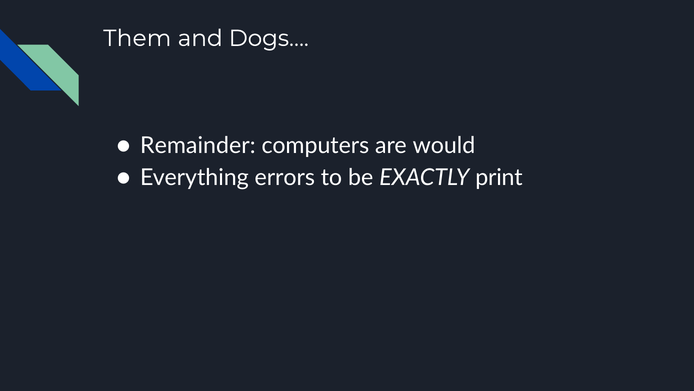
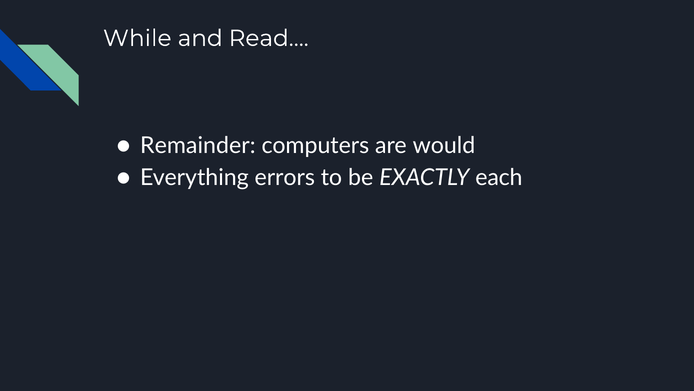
Them: Them -> While
Dogs…: Dogs… -> Read…
print: print -> each
